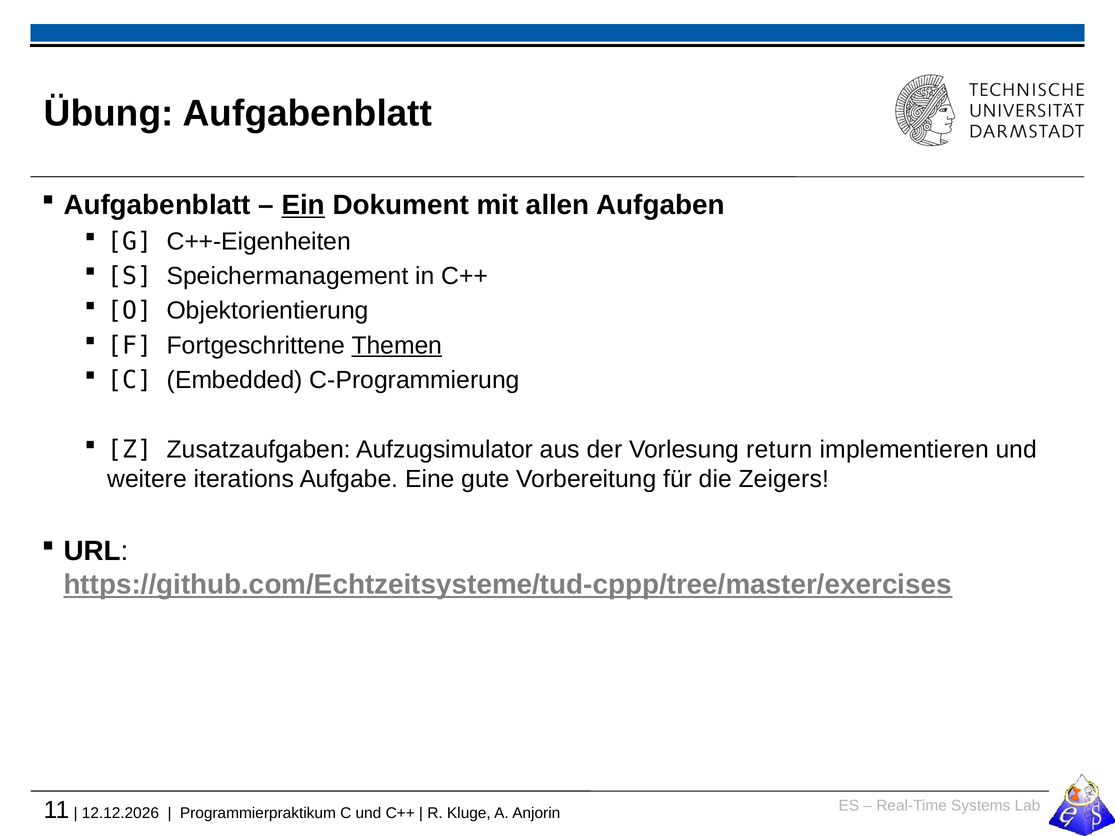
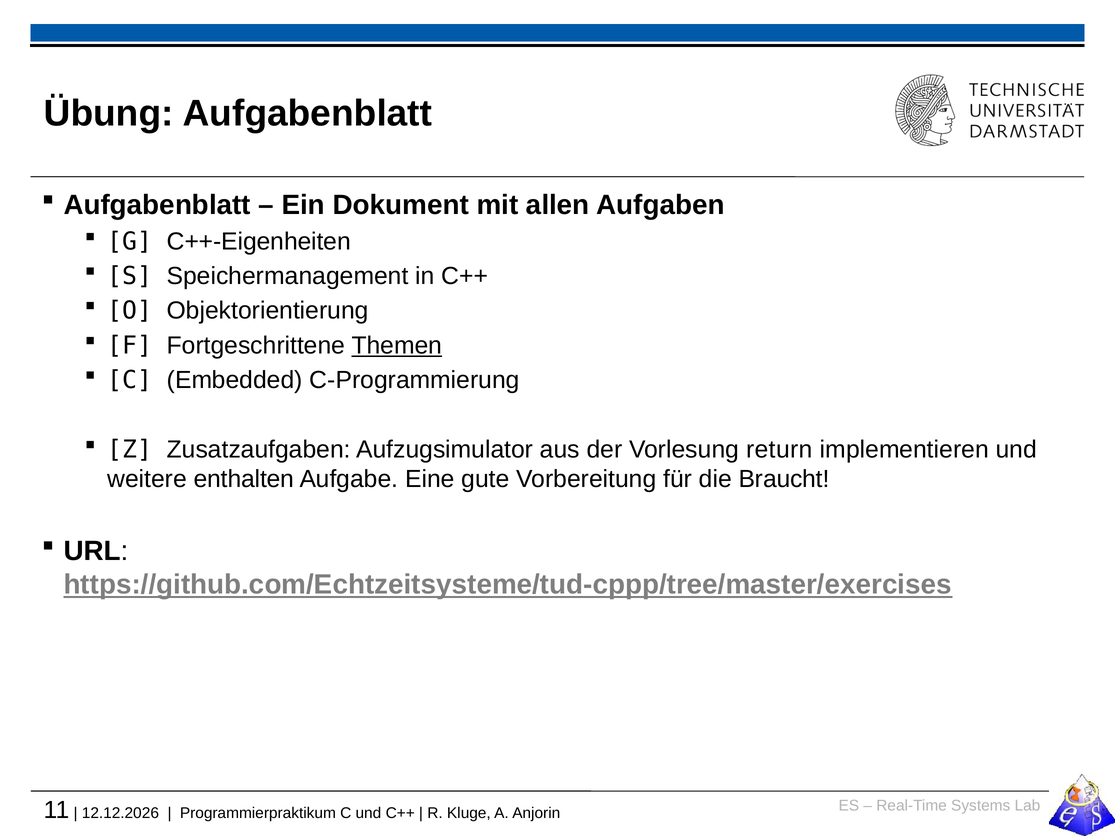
Ein underline: present -> none
iterations: iterations -> enthalten
Zeigers: Zeigers -> Braucht
